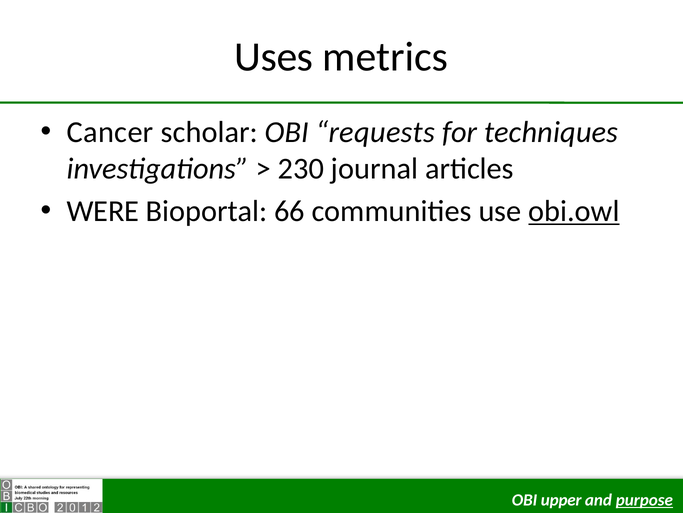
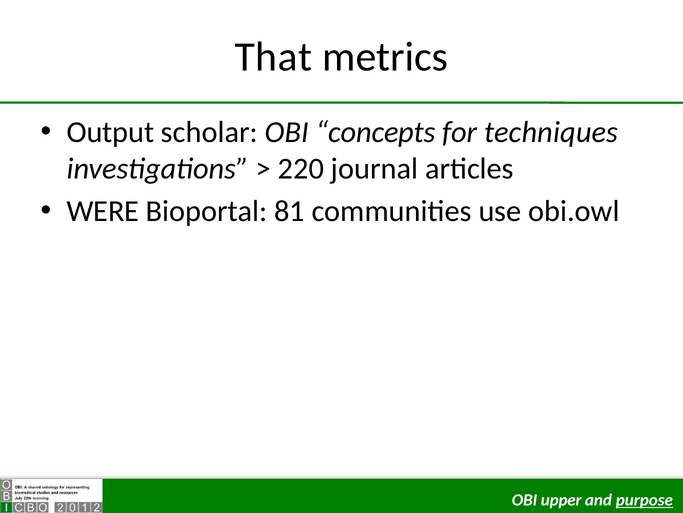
Uses: Uses -> That
Cancer: Cancer -> Output
requests: requests -> concepts
230: 230 -> 220
66: 66 -> 81
obi.owl underline: present -> none
